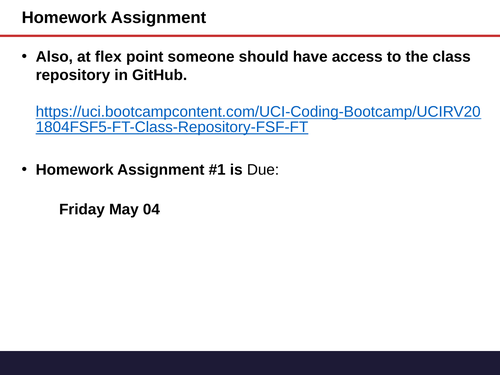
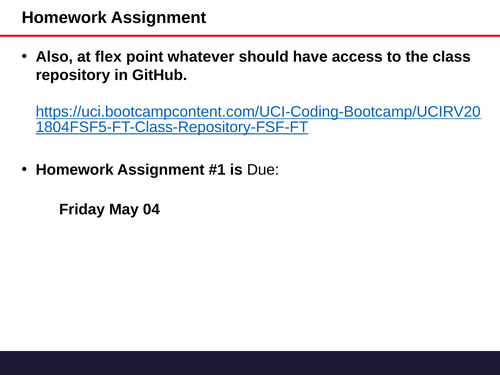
someone: someone -> whatever
